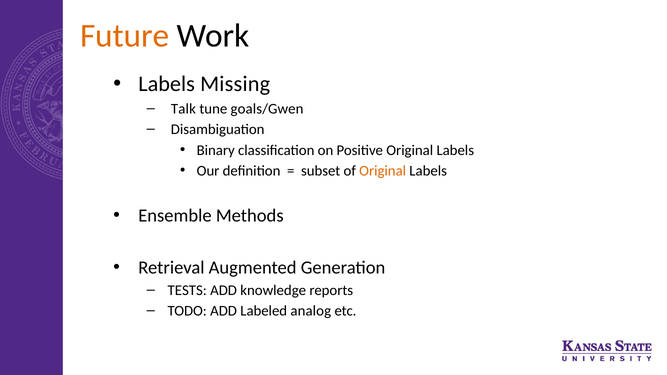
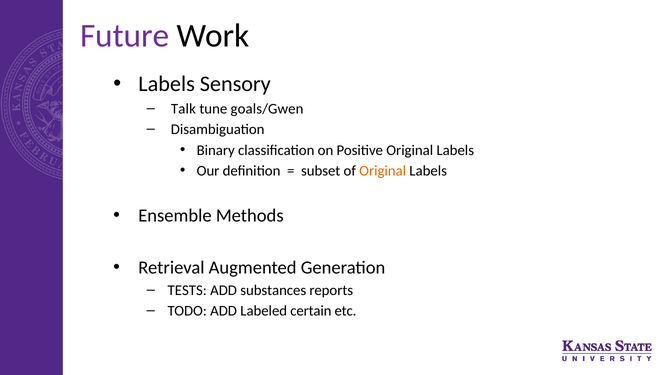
Future colour: orange -> purple
Missing: Missing -> Sensory
knowledge: knowledge -> substances
analog: analog -> certain
